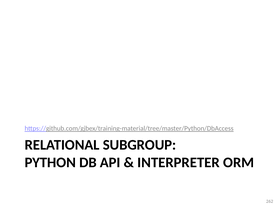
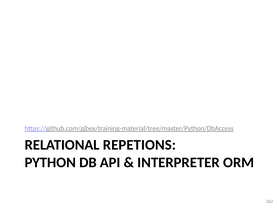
SUBGROUP: SUBGROUP -> REPETIONS
